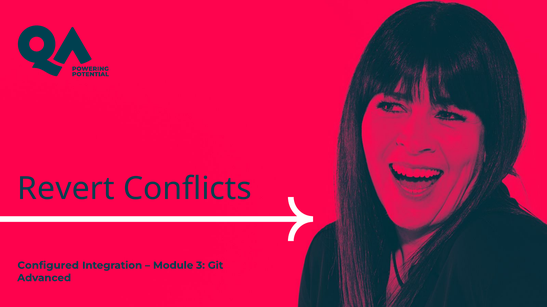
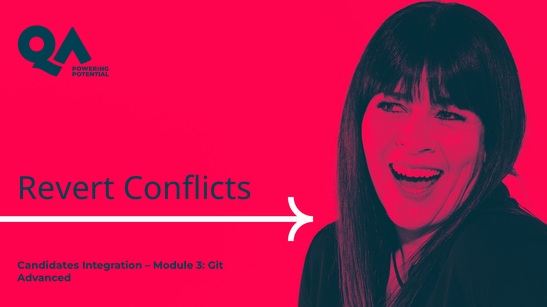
Configured: Configured -> Candidates
